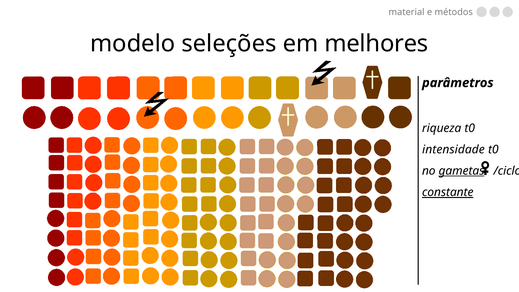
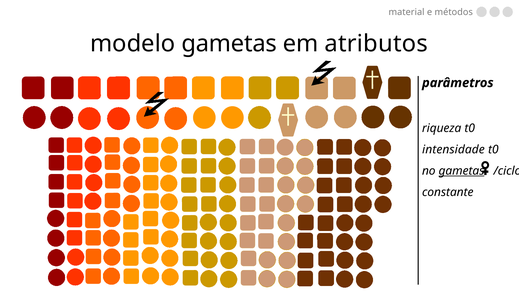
modelo seleções: seleções -> gametas
melhores: melhores -> atributos
constante underline: present -> none
